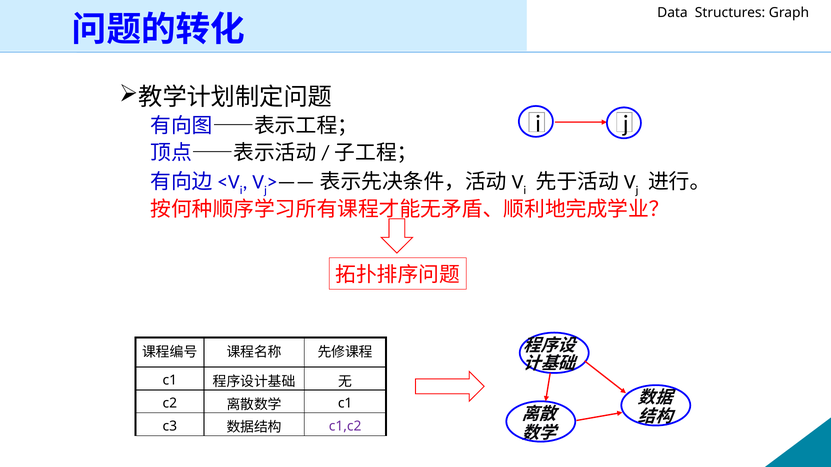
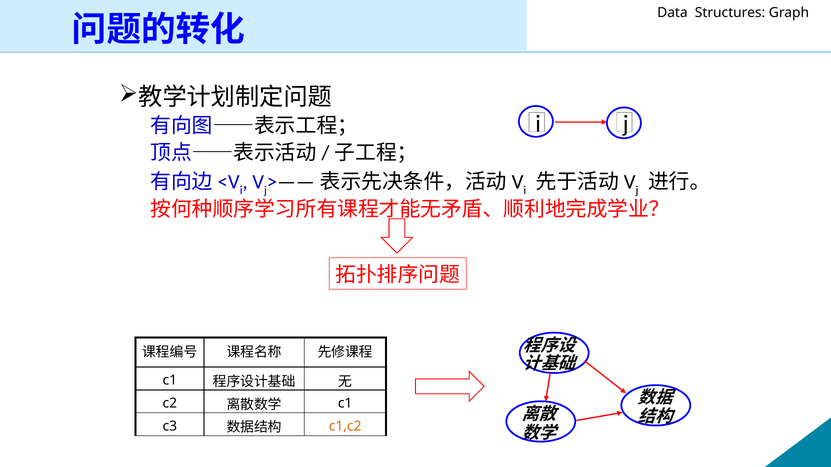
c1,c2 colour: purple -> orange
